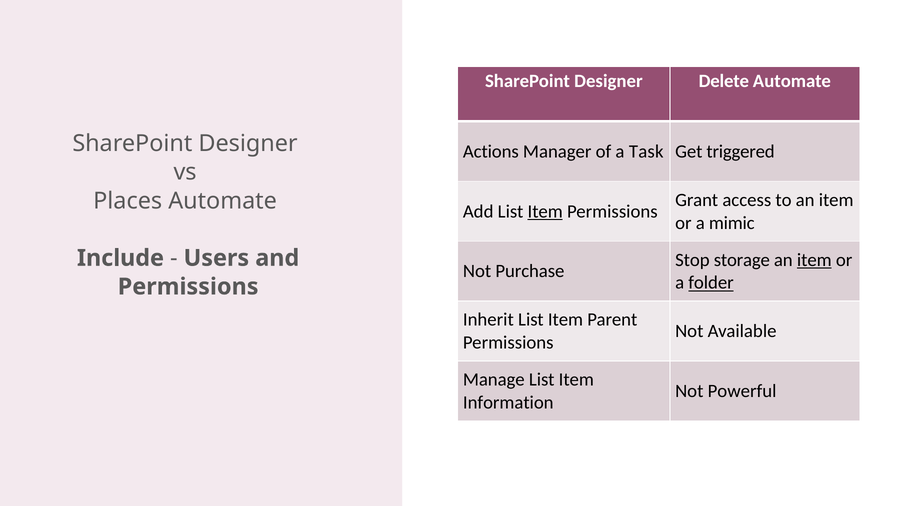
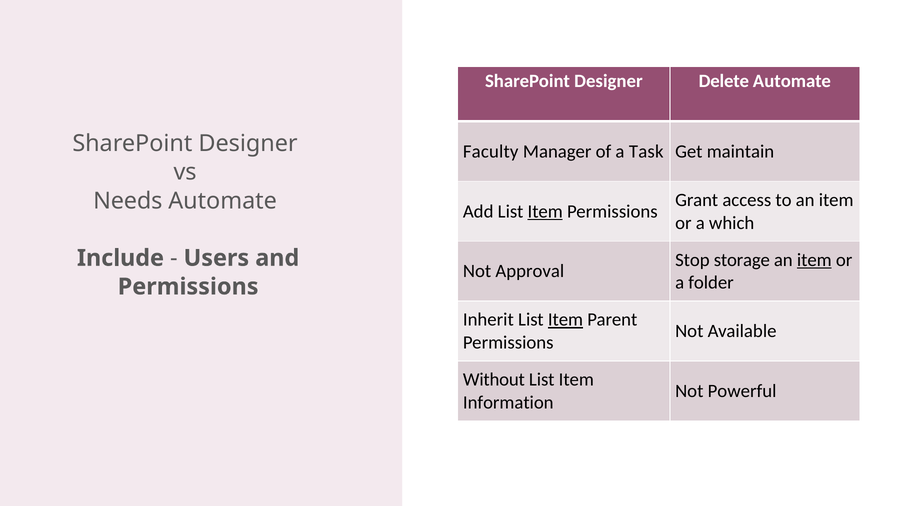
Actions: Actions -> Faculty
triggered: triggered -> maintain
Places: Places -> Needs
mimic: mimic -> which
Purchase: Purchase -> Approval
folder underline: present -> none
Item at (565, 320) underline: none -> present
Manage: Manage -> Without
